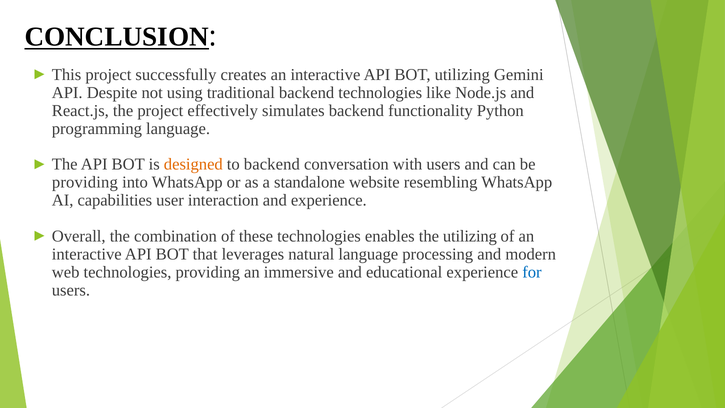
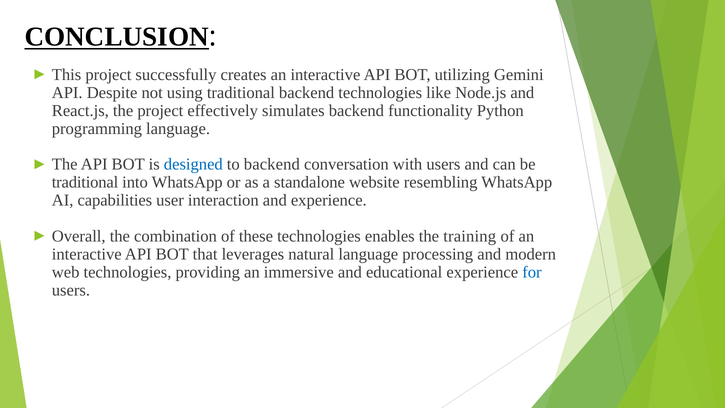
designed colour: orange -> blue
providing at (85, 182): providing -> traditional
the utilizing: utilizing -> training
